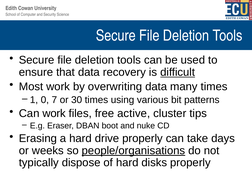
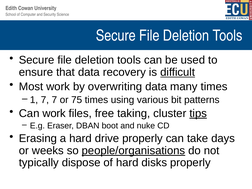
0 at (45, 100): 0 -> 7
30: 30 -> 75
active: active -> taking
tips underline: none -> present
